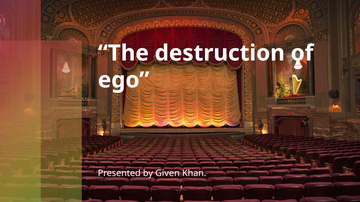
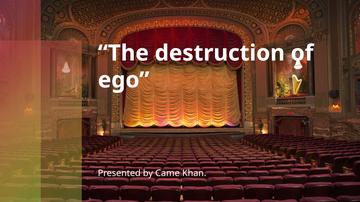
Given: Given -> Came
